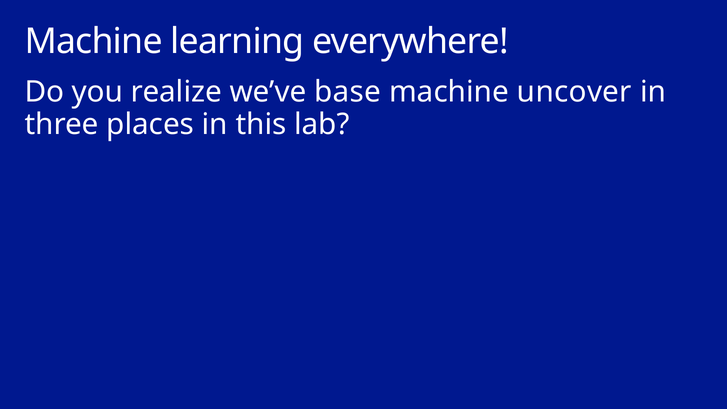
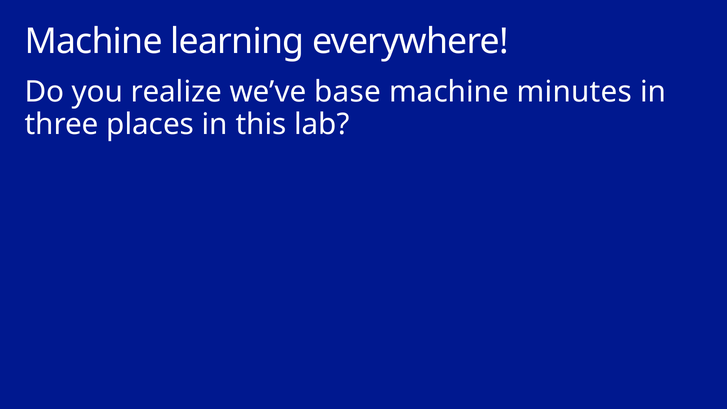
uncover: uncover -> minutes
